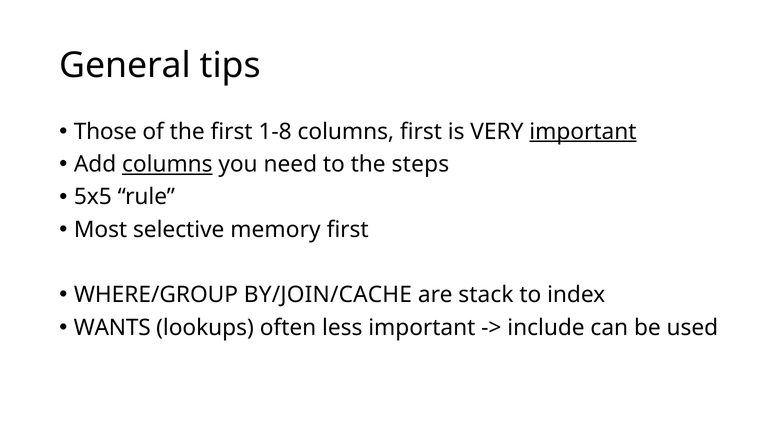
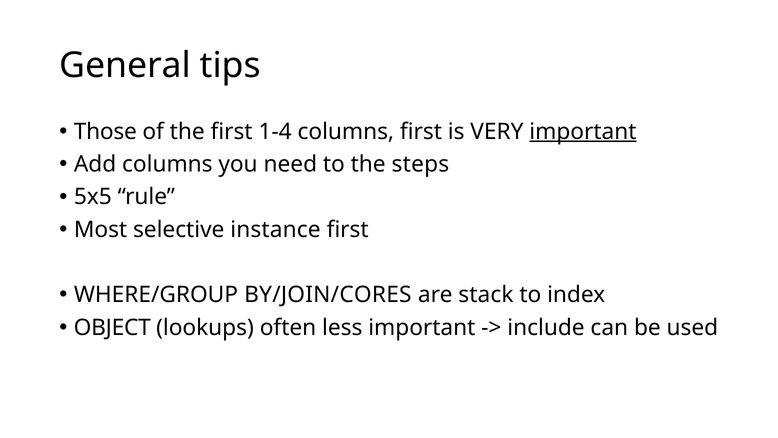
1-8: 1-8 -> 1-4
columns at (167, 164) underline: present -> none
memory: memory -> instance
BY/JOIN/CACHE: BY/JOIN/CACHE -> BY/JOIN/CORES
WANTS: WANTS -> OBJECT
